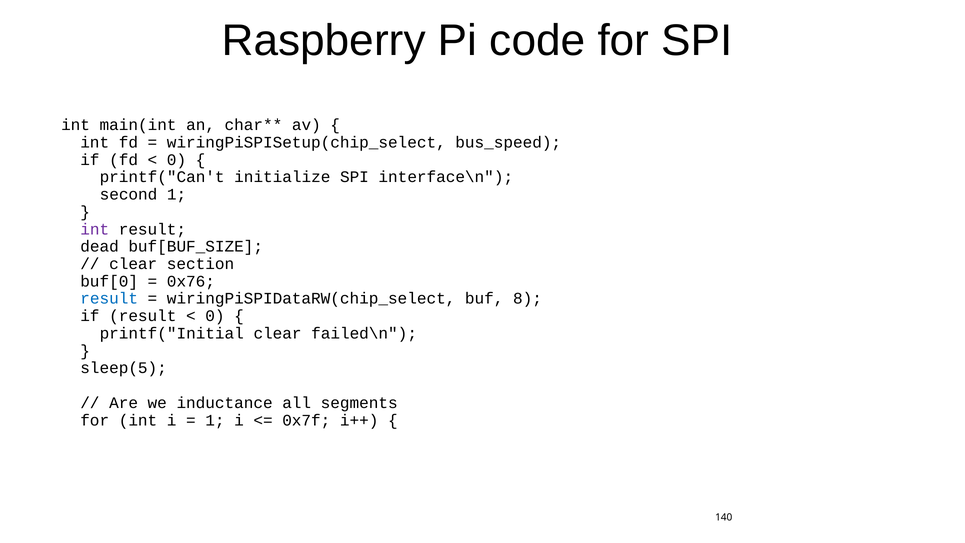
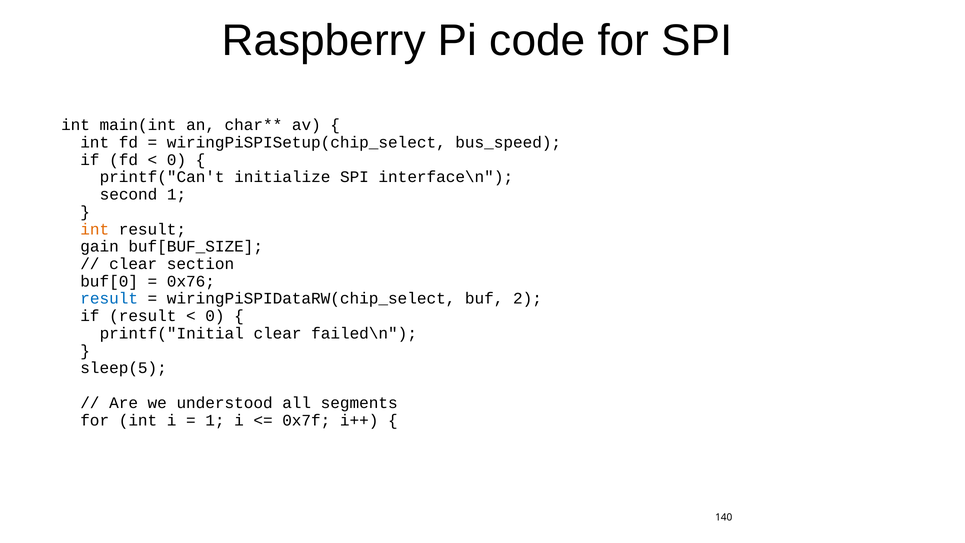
int at (95, 229) colour: purple -> orange
dead: dead -> gain
8: 8 -> 2
inductance: inductance -> understood
